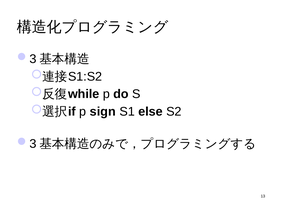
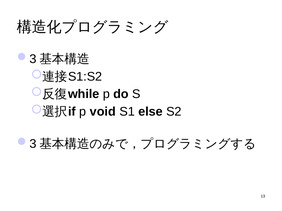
sign: sign -> void
